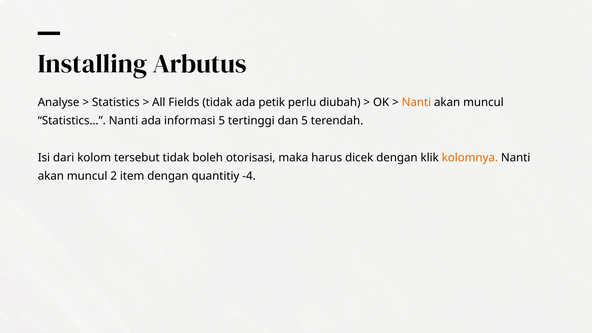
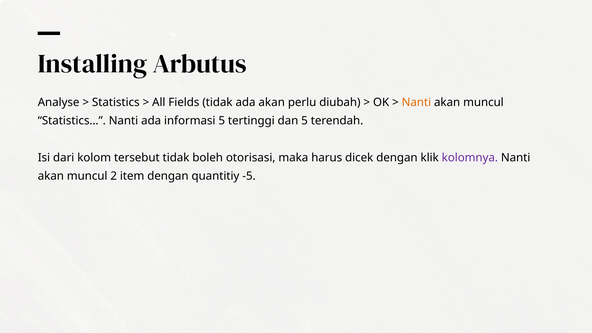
ada petik: petik -> akan
kolomnya colour: orange -> purple
-4: -4 -> -5
